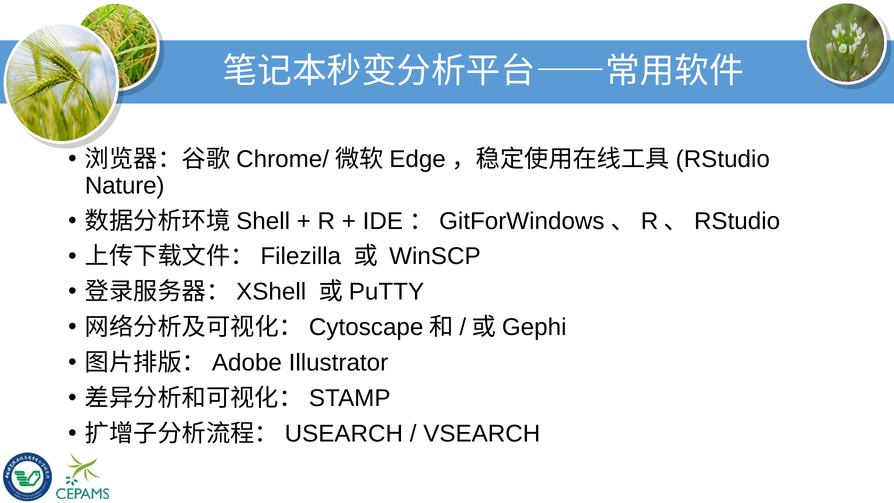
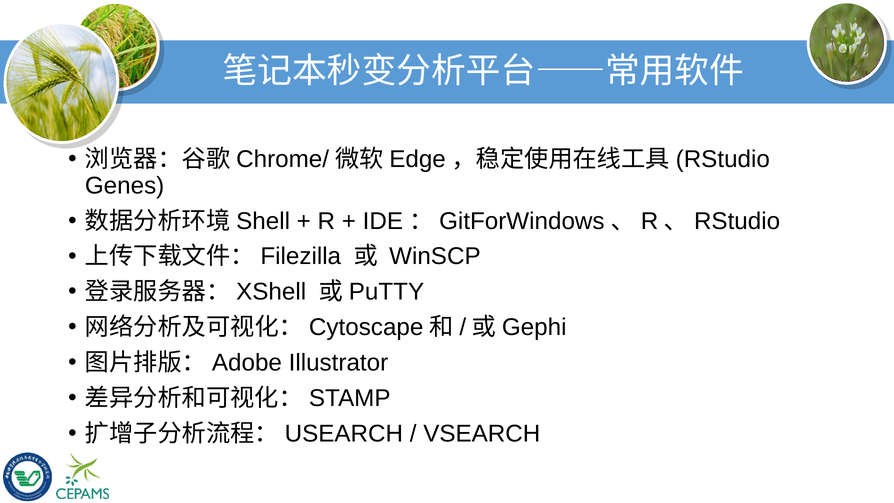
Nature: Nature -> Genes
